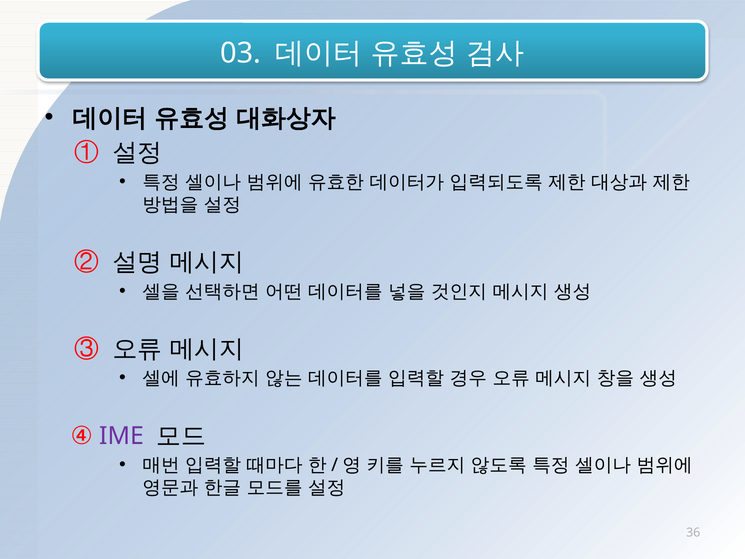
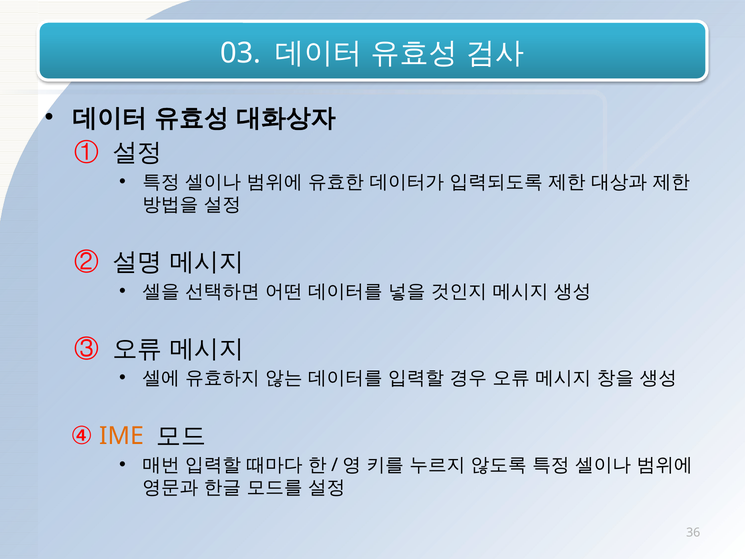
IME colour: purple -> orange
